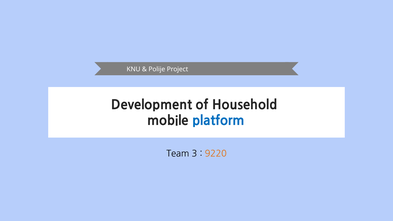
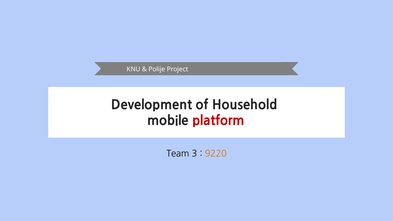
platform colour: blue -> red
